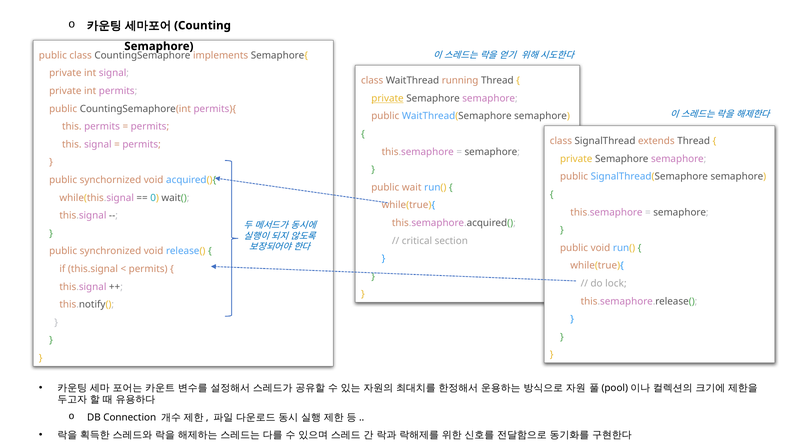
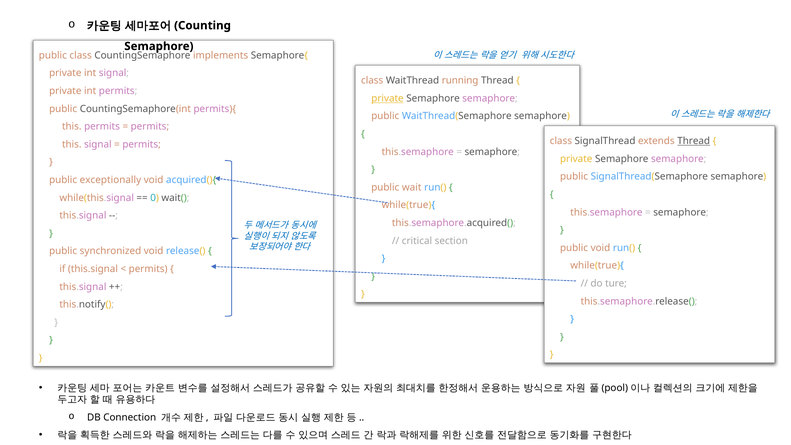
Thread at (694, 141) underline: none -> present
synchornized: synchornized -> exceptionally
lock: lock -> ture
